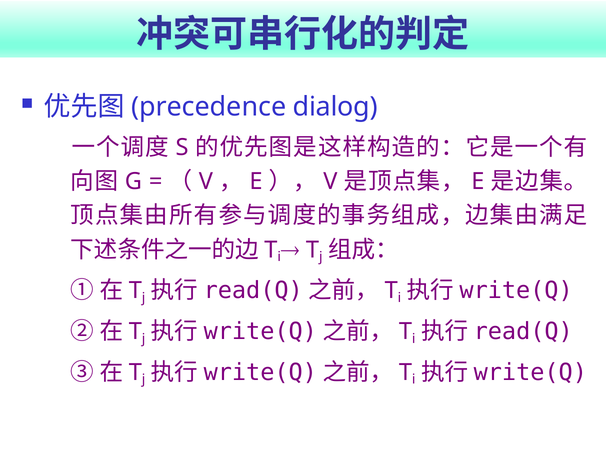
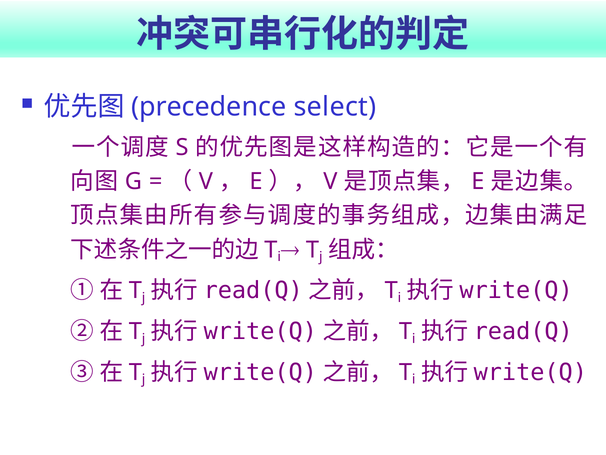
dialog: dialog -> select
